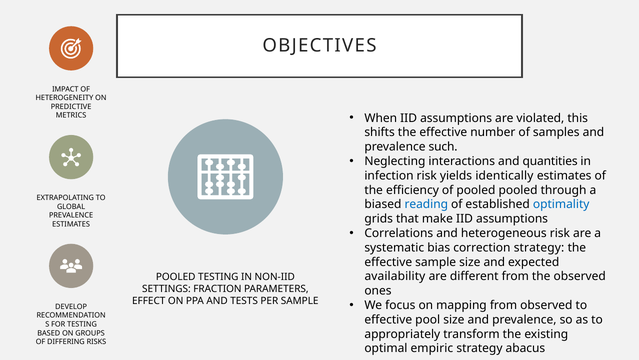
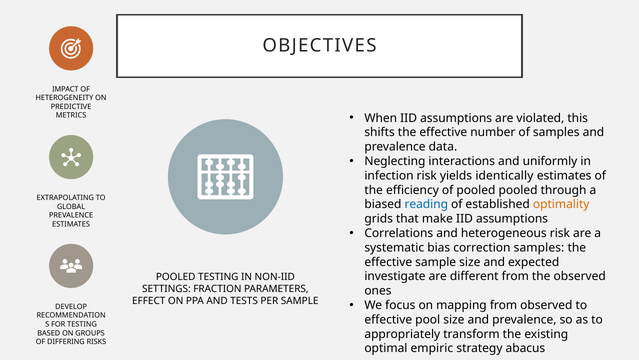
such: such -> data
quantities: quantities -> uniformly
optimality colour: blue -> orange
correction strategy: strategy -> samples
availability: availability -> investigate
